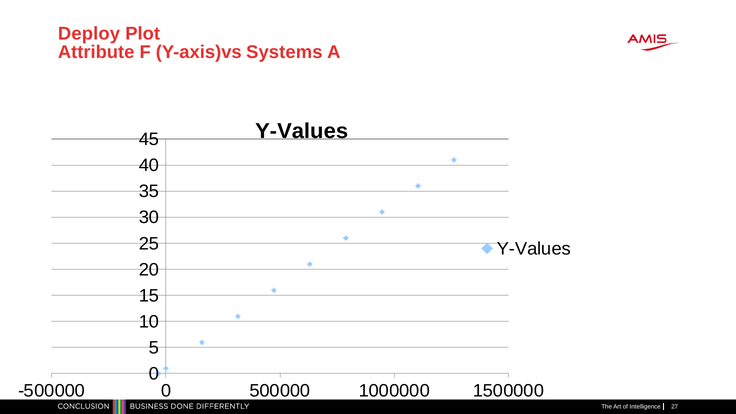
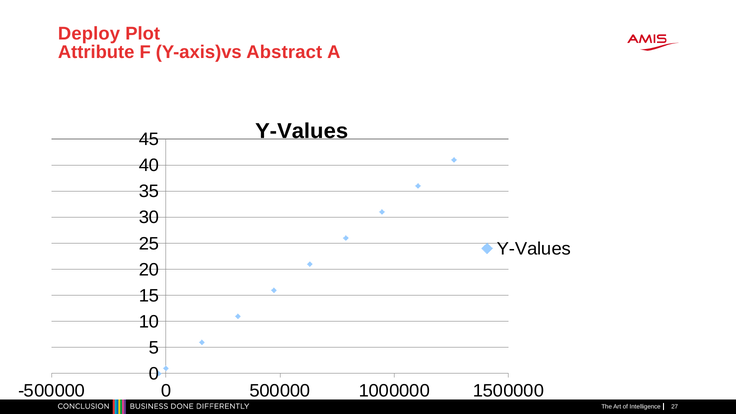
Systems: Systems -> Abstract
